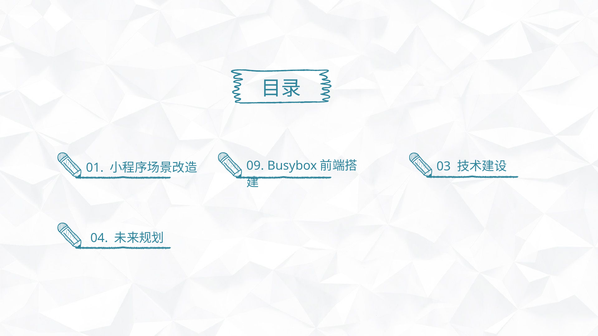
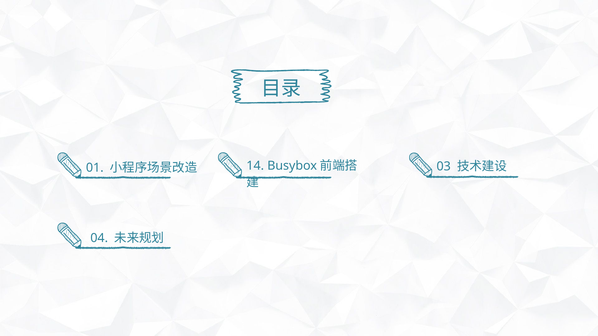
09: 09 -> 14
